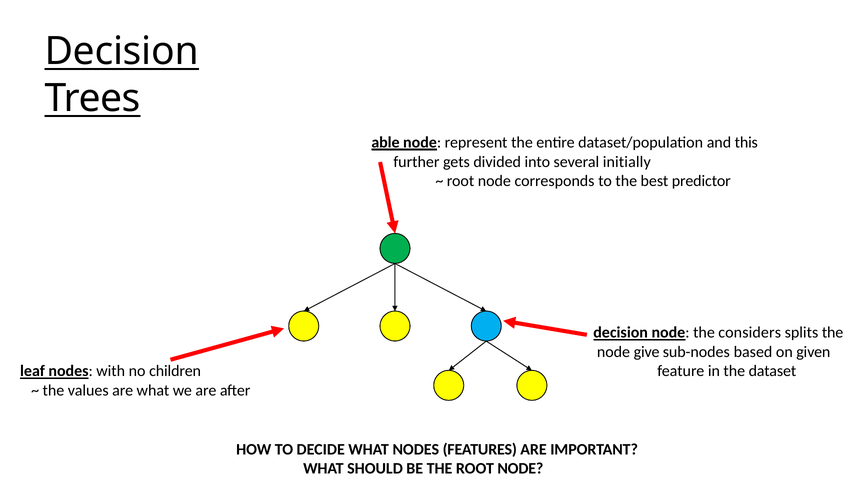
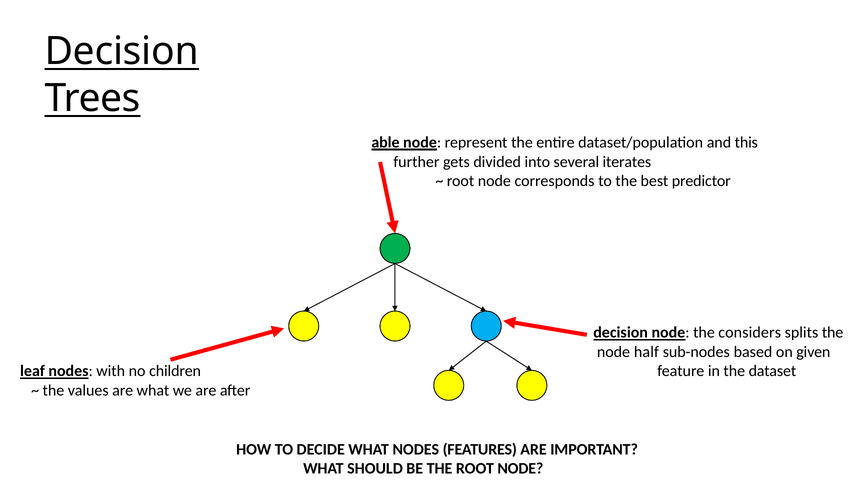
initially: initially -> iterates
give: give -> half
